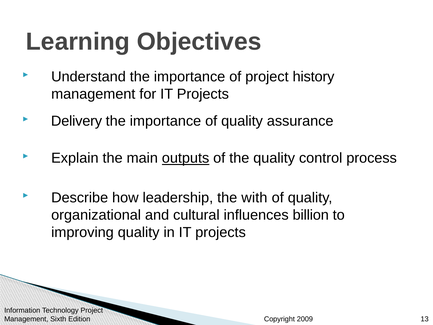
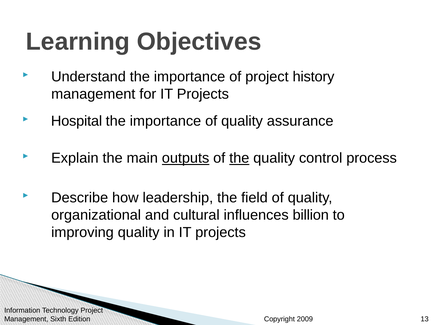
Delivery: Delivery -> Hospital
the at (239, 158) underline: none -> present
with: with -> field
